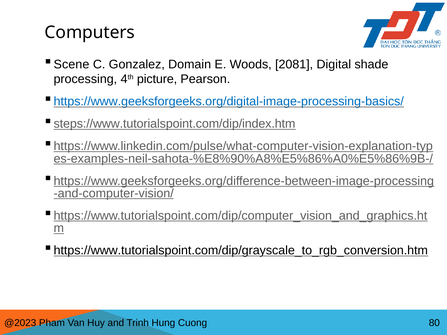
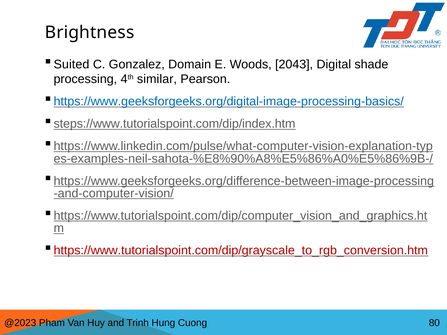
Computers: Computers -> Brightness
Scene: Scene -> Suited
2081: 2081 -> 2043
picture: picture -> similar
https://www.tutorialspoint.com/dip/grayscale_to_rgb_conversion.htm colour: black -> red
